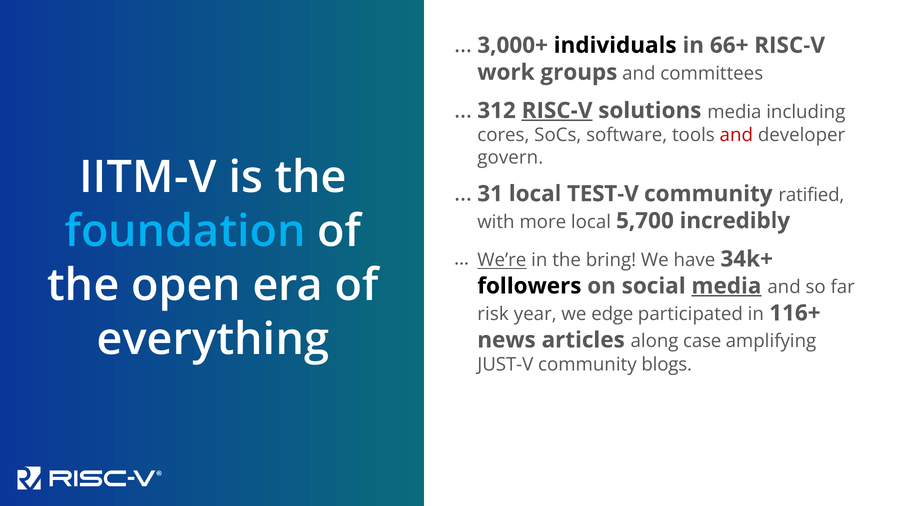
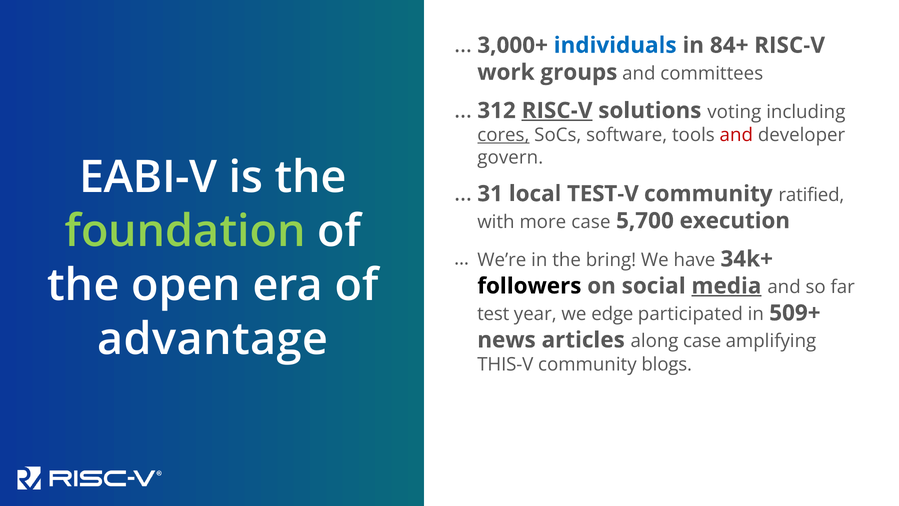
individuals colour: black -> blue
66+: 66+ -> 84+
solutions media: media -> voting
cores underline: none -> present
IITM-V: IITM-V -> EABI-V
foundation colour: light blue -> light green
more local: local -> case
incredibly: incredibly -> execution
We’re underline: present -> none
risk: risk -> test
116+: 116+ -> 509+
everything: everything -> advantage
JUST-V: JUST-V -> THIS-V
